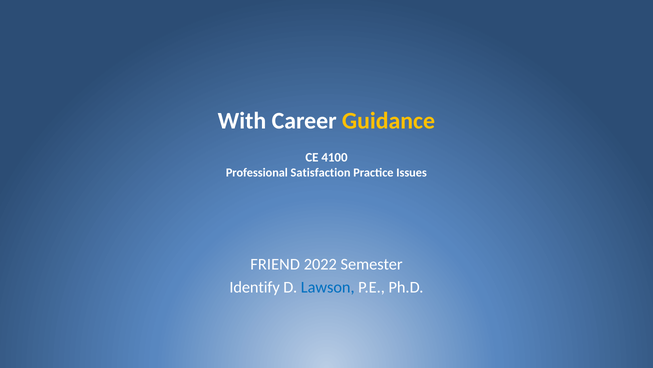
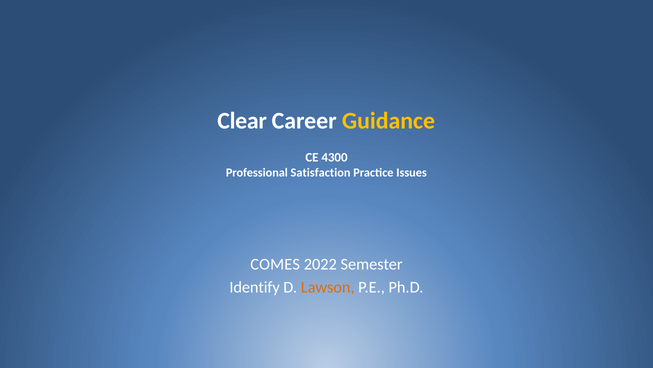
With: With -> Clear
4100: 4100 -> 4300
FRIEND: FRIEND -> COMES
Lawson colour: blue -> orange
